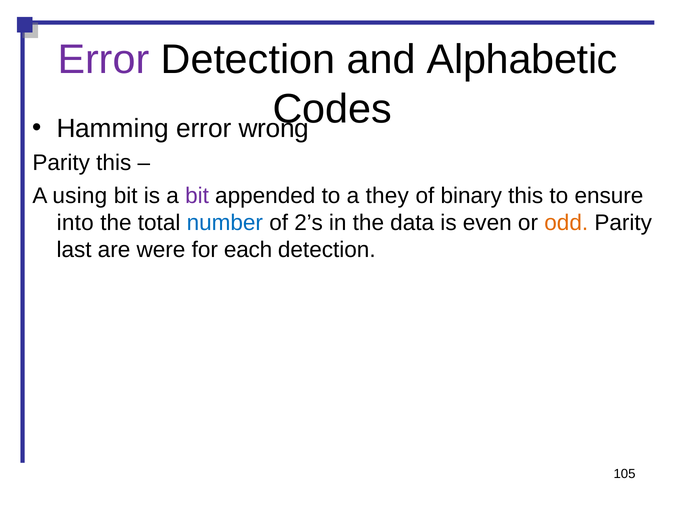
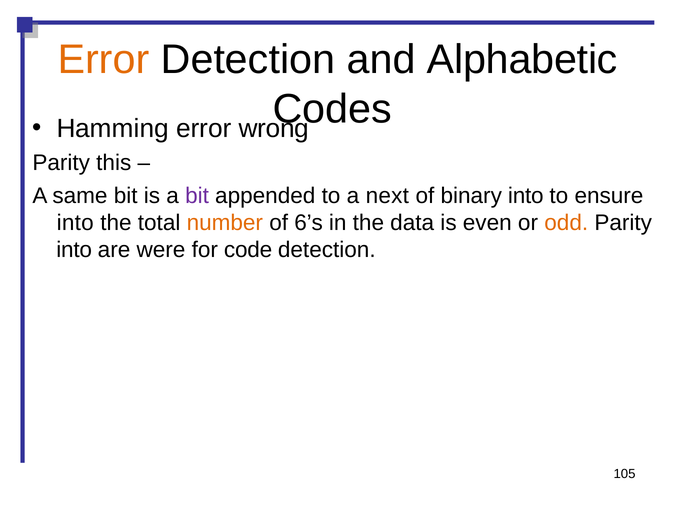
Error at (103, 60) colour: purple -> orange
using: using -> same
they: they -> next
binary this: this -> into
number colour: blue -> orange
2’s: 2’s -> 6’s
last at (74, 250): last -> into
each: each -> code
